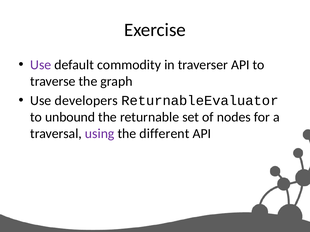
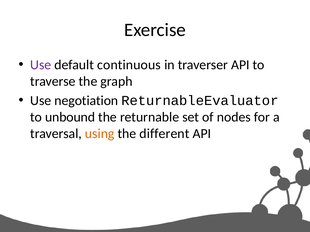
commodity: commodity -> continuous
developers: developers -> negotiation
using colour: purple -> orange
